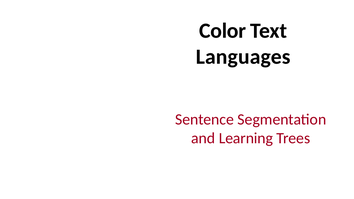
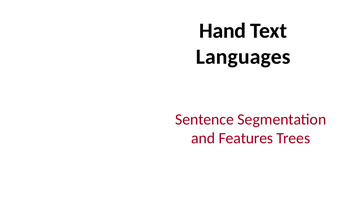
Color: Color -> Hand
Learning: Learning -> Features
